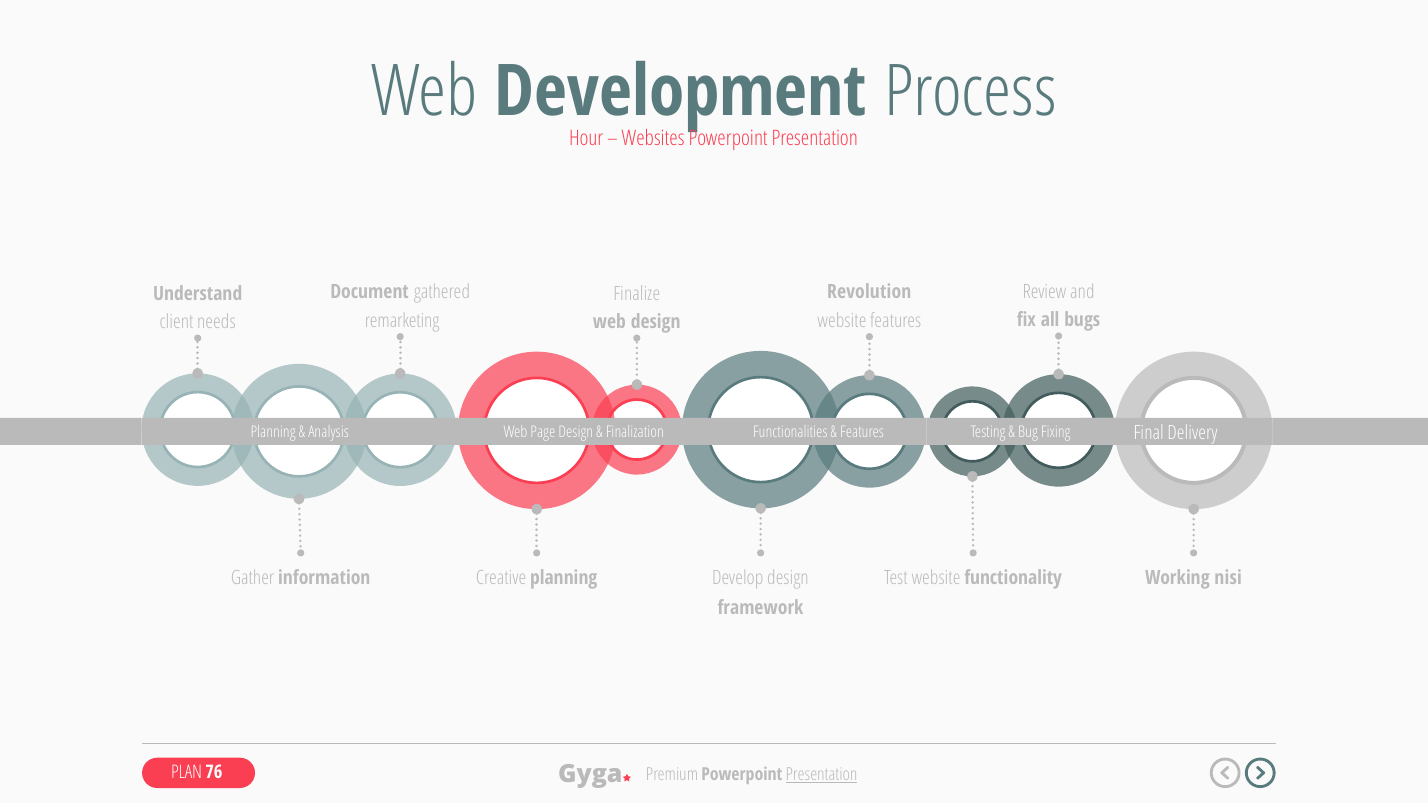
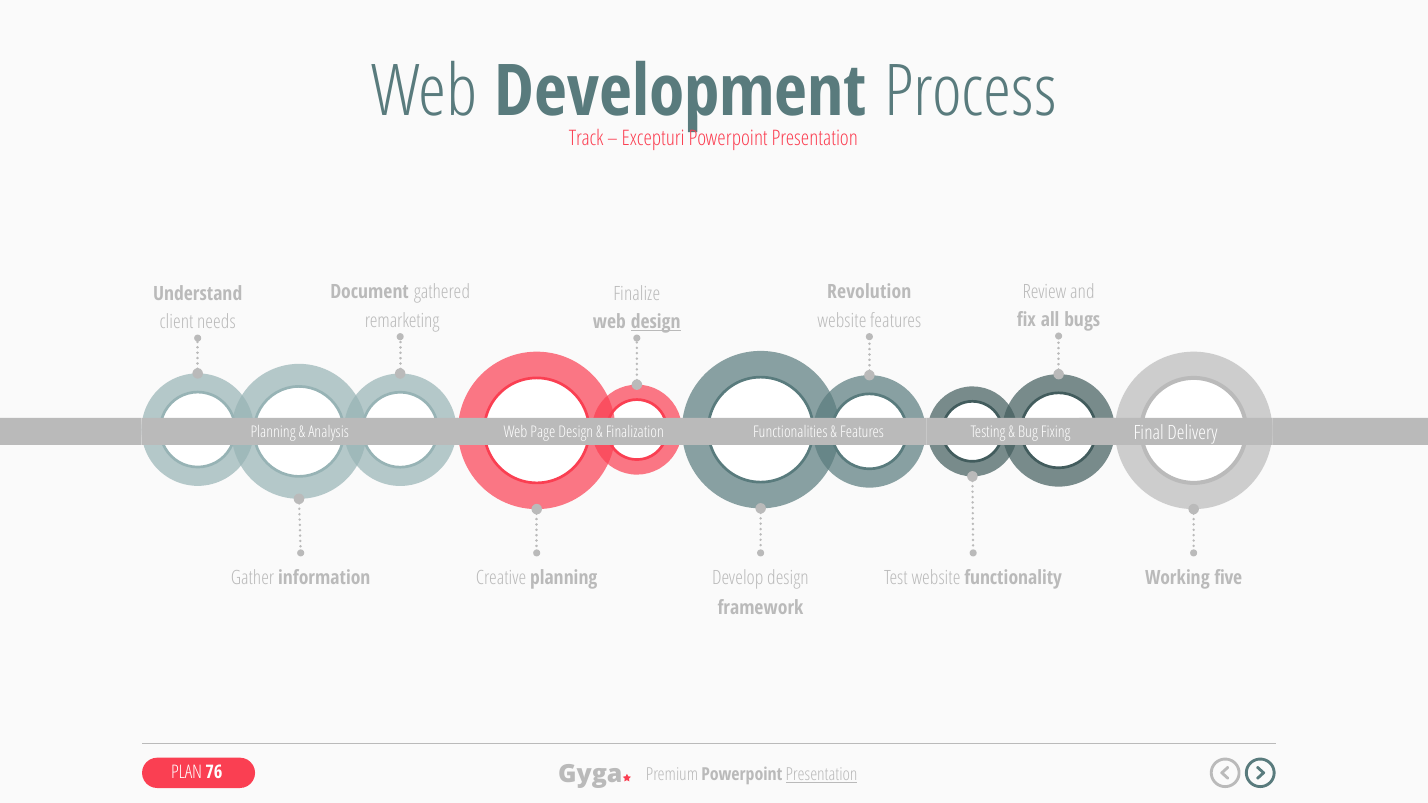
Hour: Hour -> Track
Websites: Websites -> Excepturi
design at (656, 322) underline: none -> present
nisi: nisi -> five
